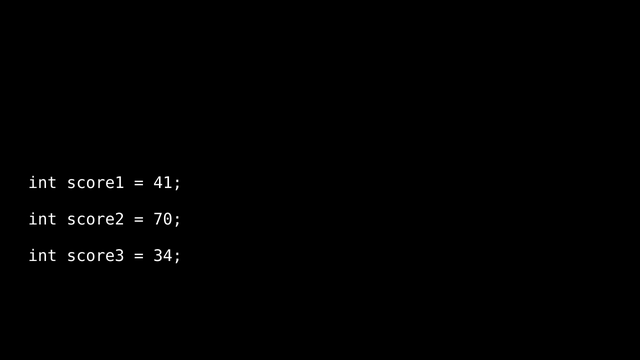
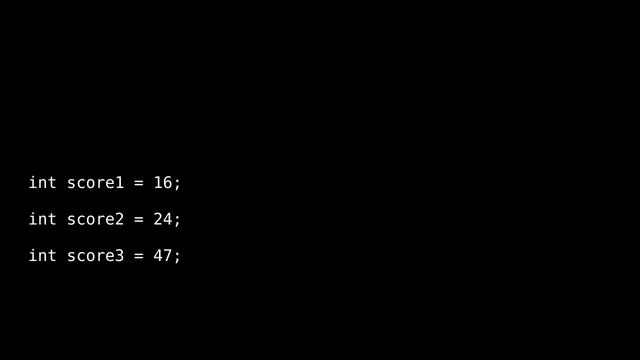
41: 41 -> 16
70: 70 -> 24
34: 34 -> 47
